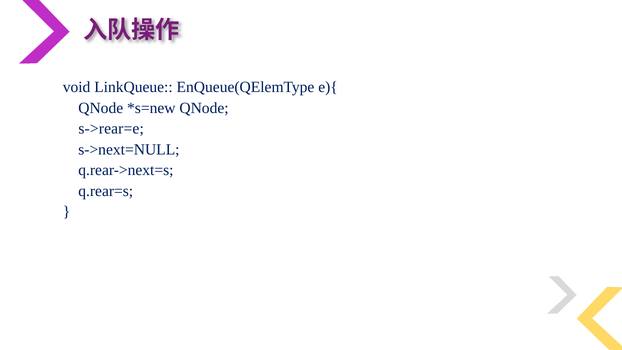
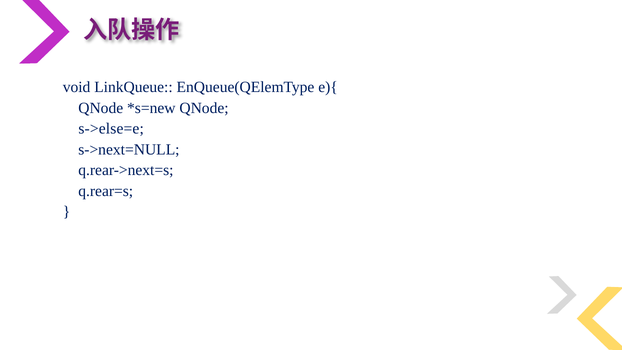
s->rear=e: s->rear=e -> s->else=e
